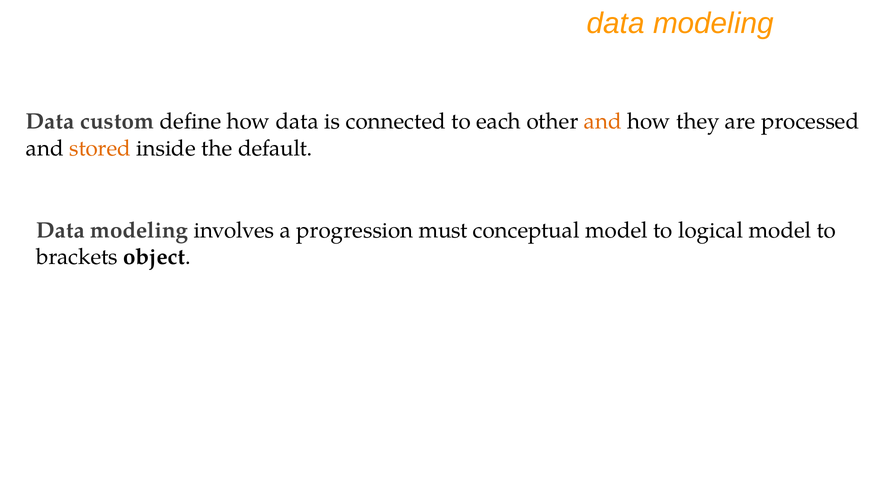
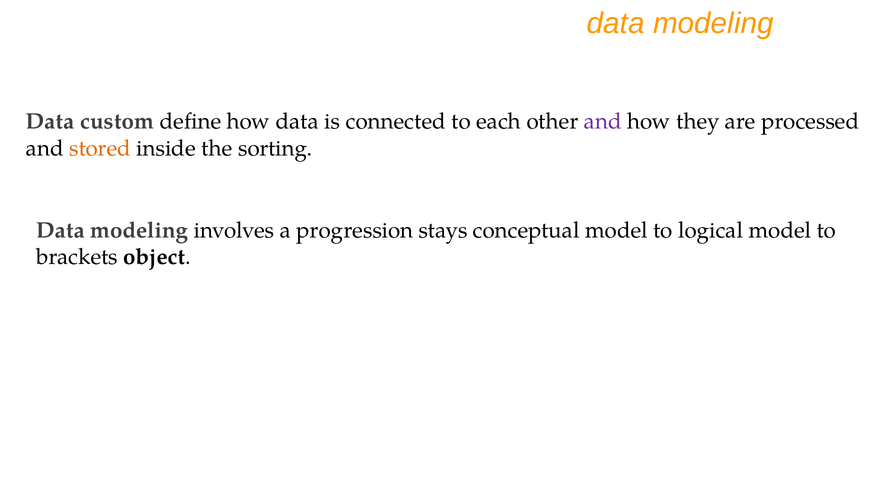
and at (603, 121) colour: orange -> purple
default: default -> sorting
must: must -> stays
